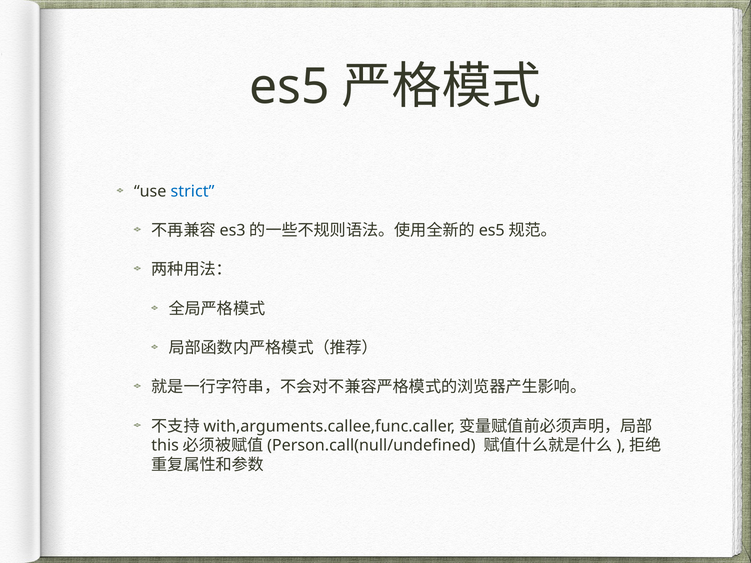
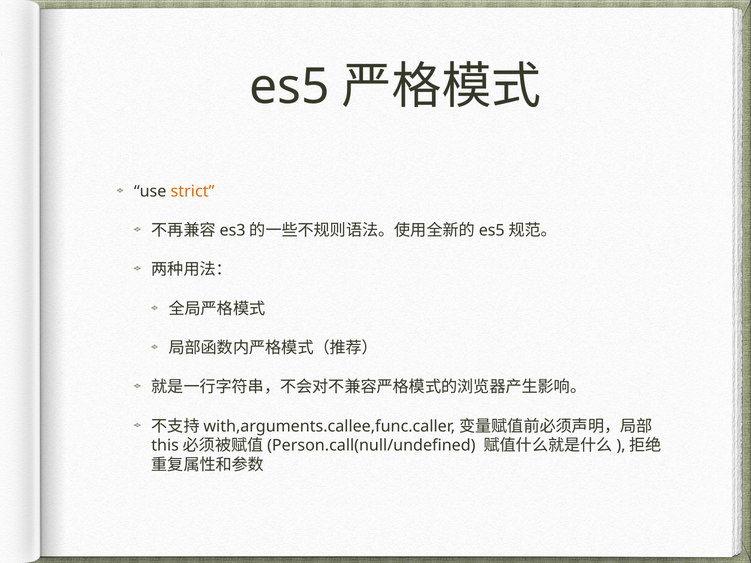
strict colour: blue -> orange
